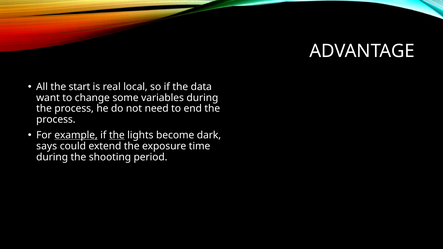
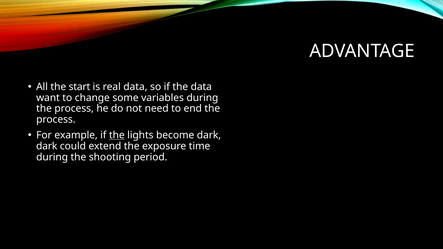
real local: local -> data
example underline: present -> none
says at (47, 146): says -> dark
